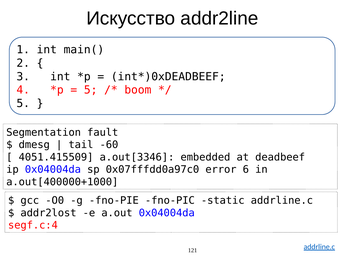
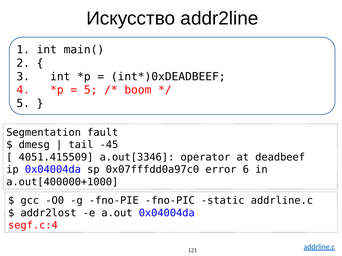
-60: -60 -> -45
embedded: embedded -> operator
